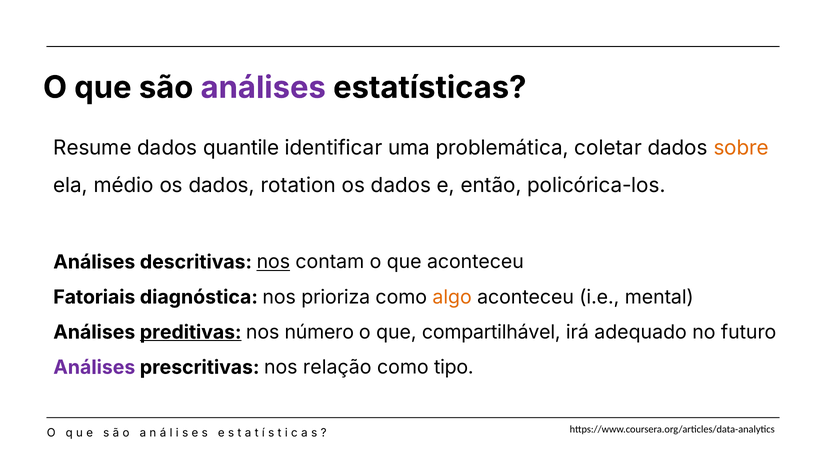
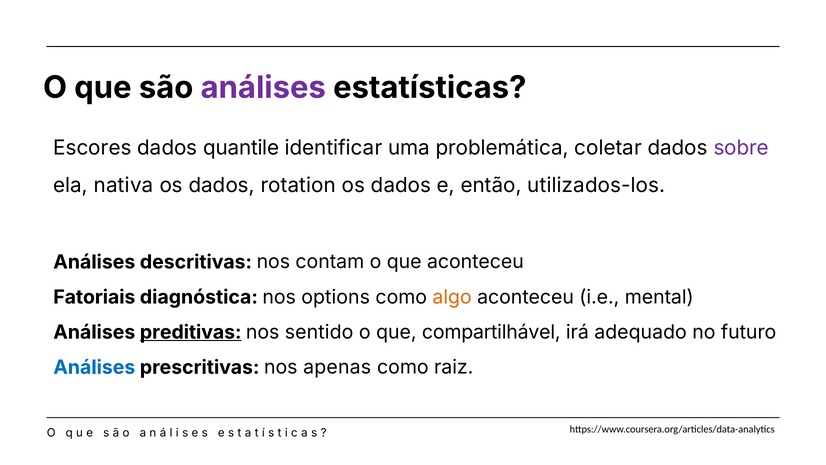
Resume: Resume -> Escores
sobre colour: orange -> purple
médio: médio -> nativa
policórica-los: policórica-los -> utilizados-los
nos at (273, 262) underline: present -> none
prioriza: prioriza -> options
número: número -> sentido
Análises at (94, 367) colour: purple -> blue
relação: relação -> apenas
tipo: tipo -> raiz
